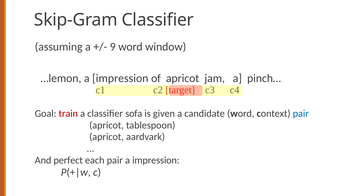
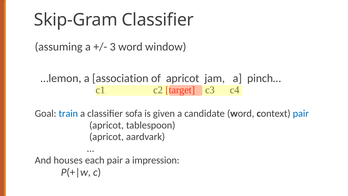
9: 9 -> 3
…lemon a impression: impression -> association
train colour: red -> blue
perfect: perfect -> houses
